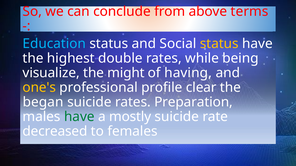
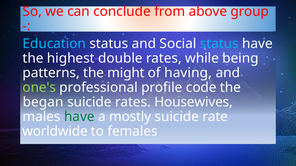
terms: terms -> group
status at (219, 44) colour: yellow -> light blue
visualize: visualize -> patterns
one's colour: yellow -> light green
clear: clear -> code
Preparation: Preparation -> Housewives
decreased: decreased -> worldwide
